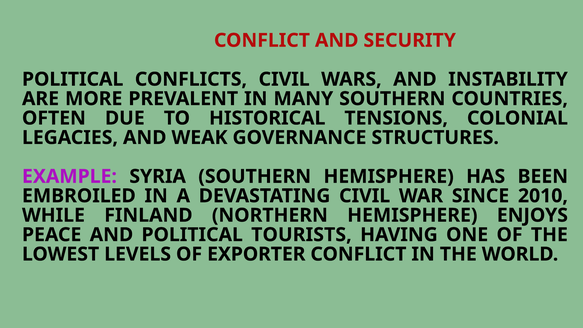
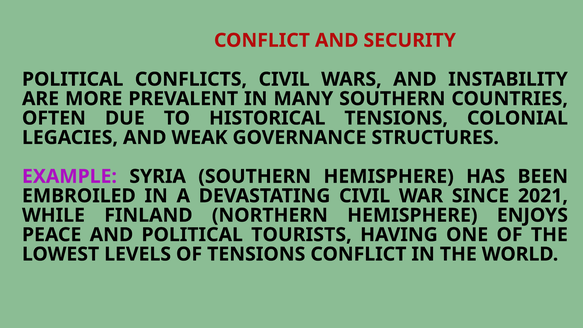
2010: 2010 -> 2021
OF EXPORTER: EXPORTER -> TENSIONS
